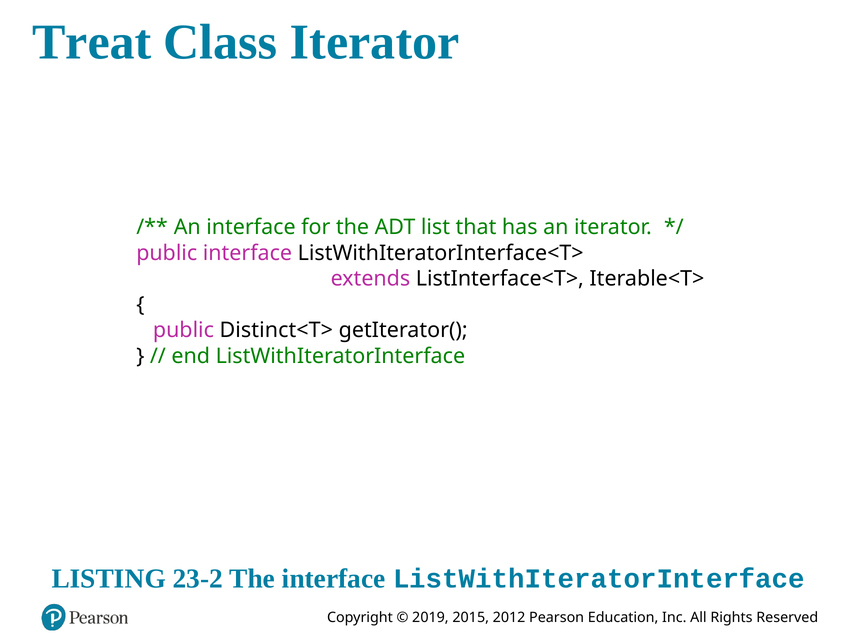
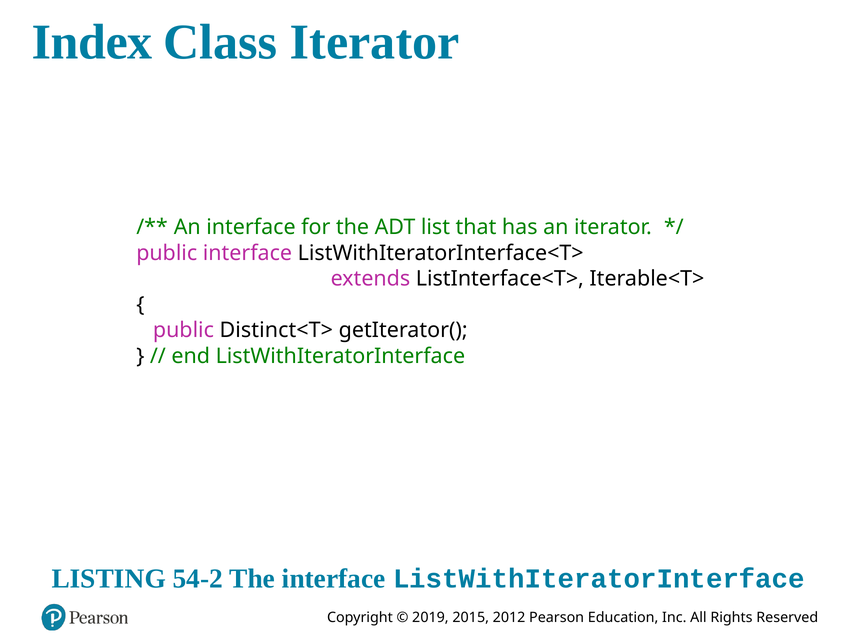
Treat: Treat -> Index
23-2: 23-2 -> 54-2
